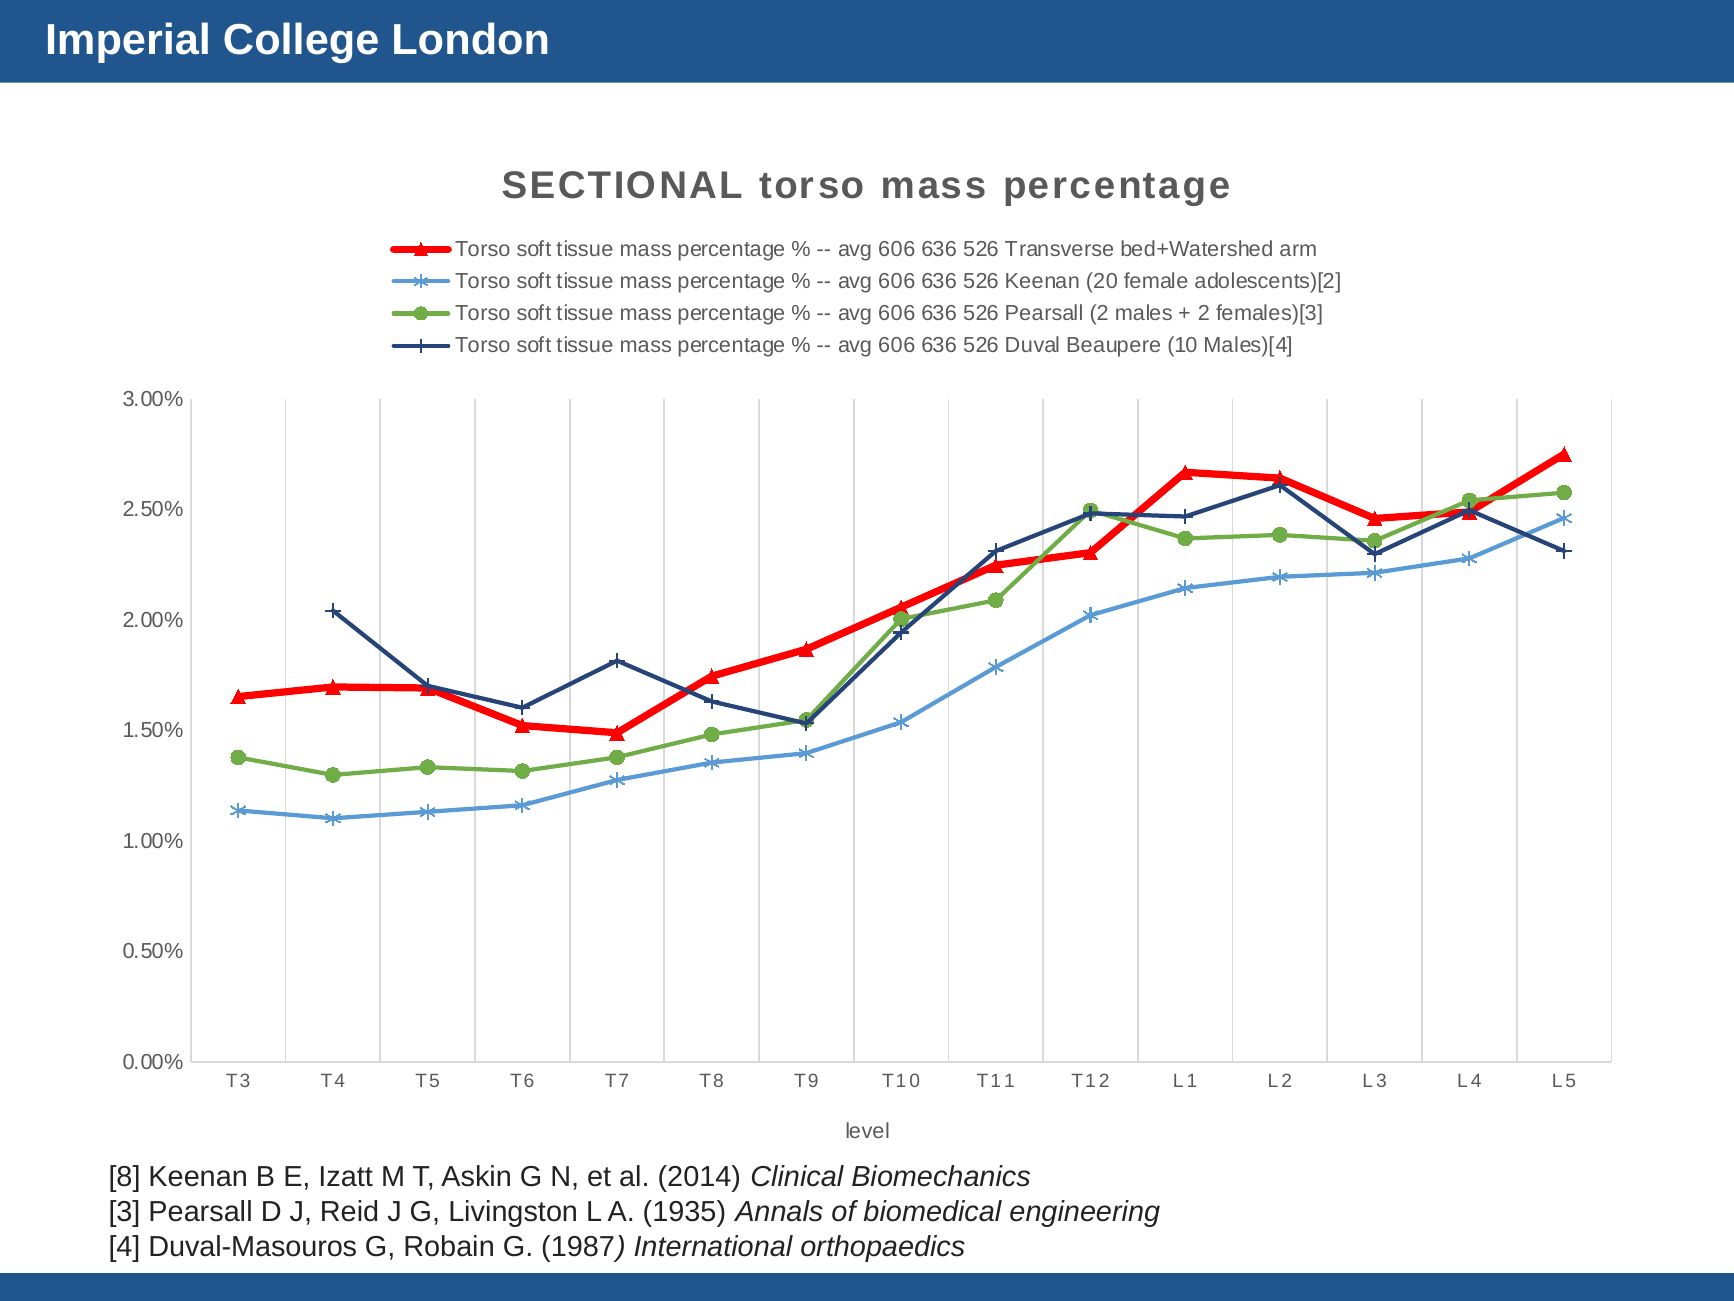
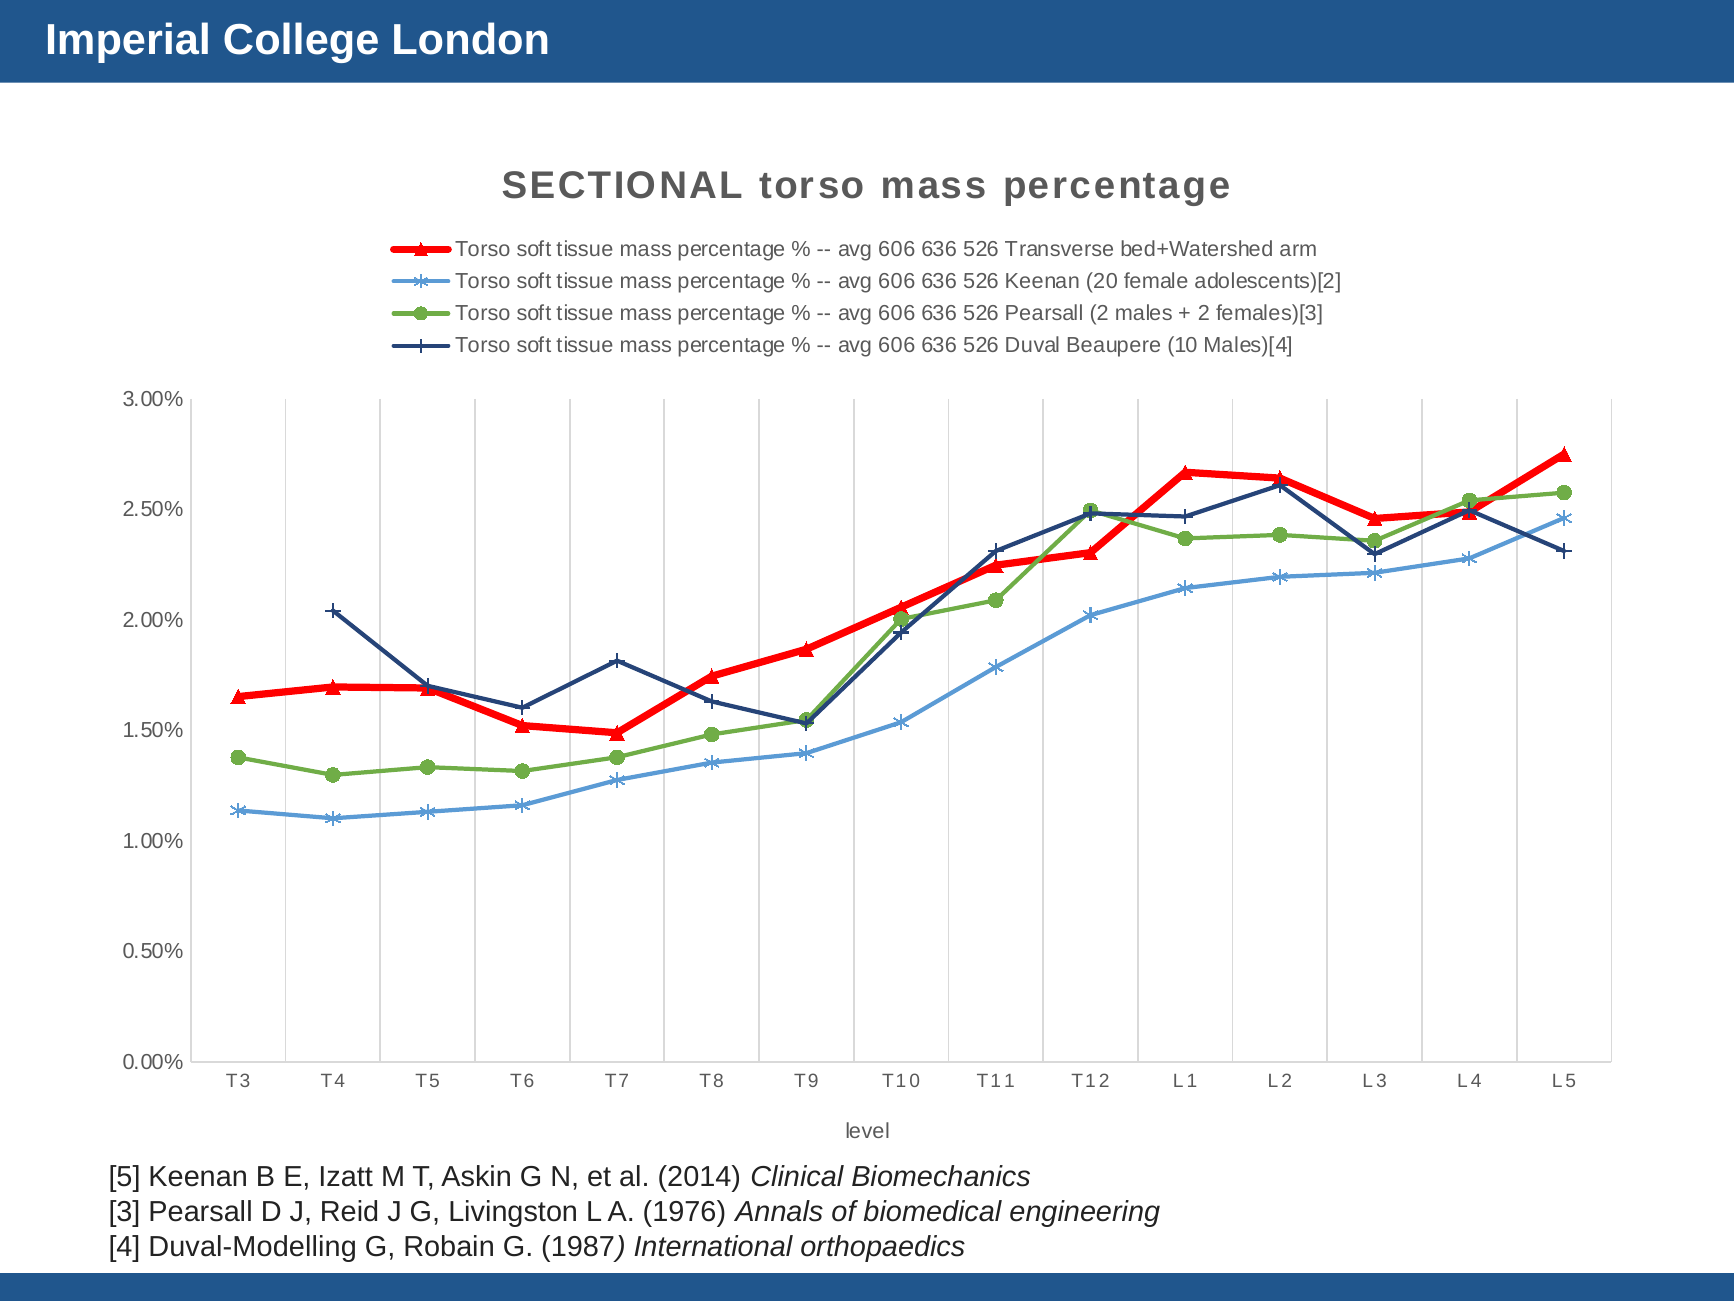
8: 8 -> 5
1935: 1935 -> 1976
Duval-Masouros: Duval-Masouros -> Duval-Modelling
